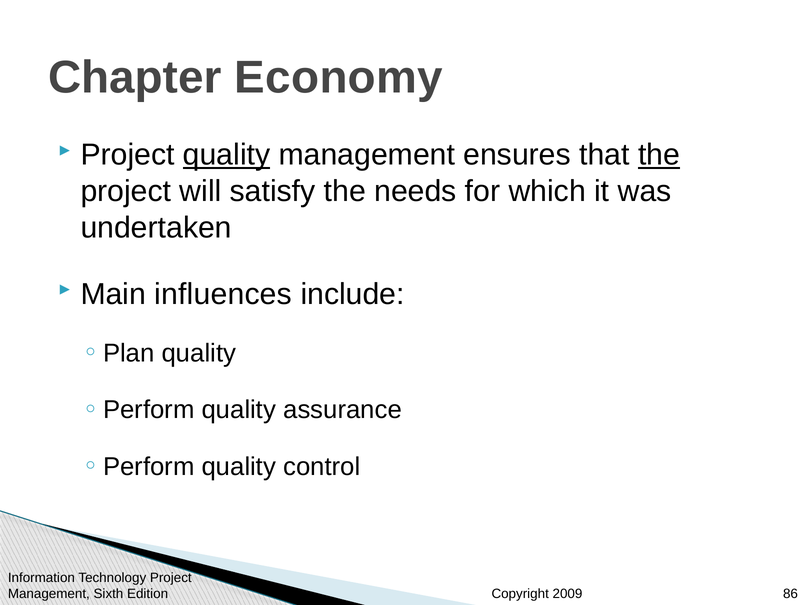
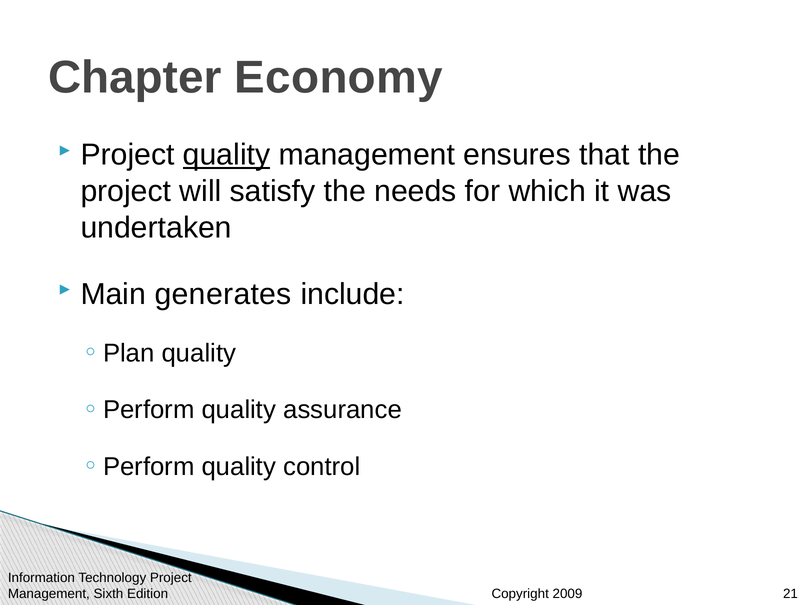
the at (659, 155) underline: present -> none
influences: influences -> generates
86: 86 -> 21
